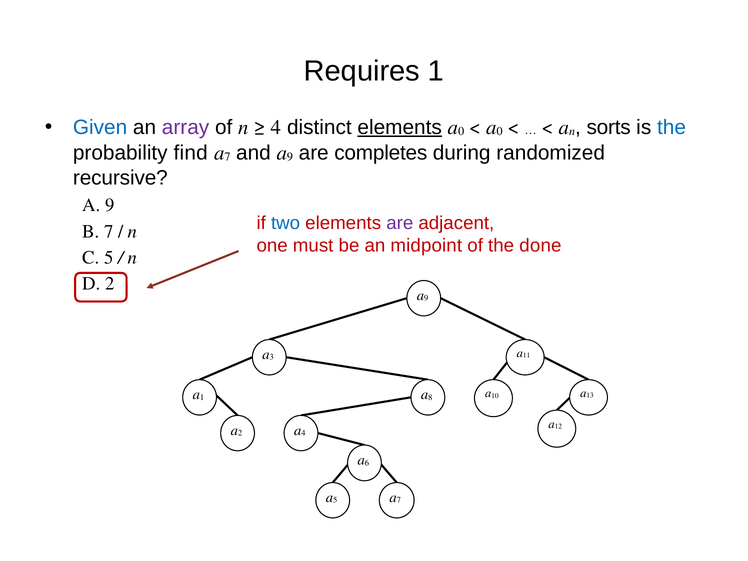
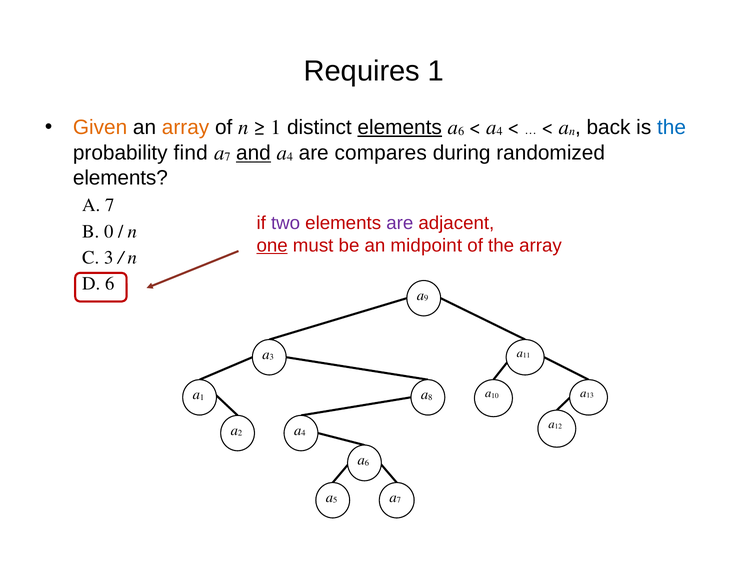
Given colour: blue -> orange
array at (186, 127) colour: purple -> orange
4 at (276, 127): 4 -> 1
0 at (461, 131): 0 -> 6
0 at (500, 131): 0 -> 4
sorts: sorts -> back
and underline: none -> present
9 at (290, 157): 9 -> 4
completes: completes -> compares
recursive at (120, 178): recursive -> elements
9 at (110, 205): 9 -> 7
two colour: blue -> purple
B 7: 7 -> 0
one underline: none -> present
the done: done -> array
C 5: 5 -> 3
D 2: 2 -> 6
